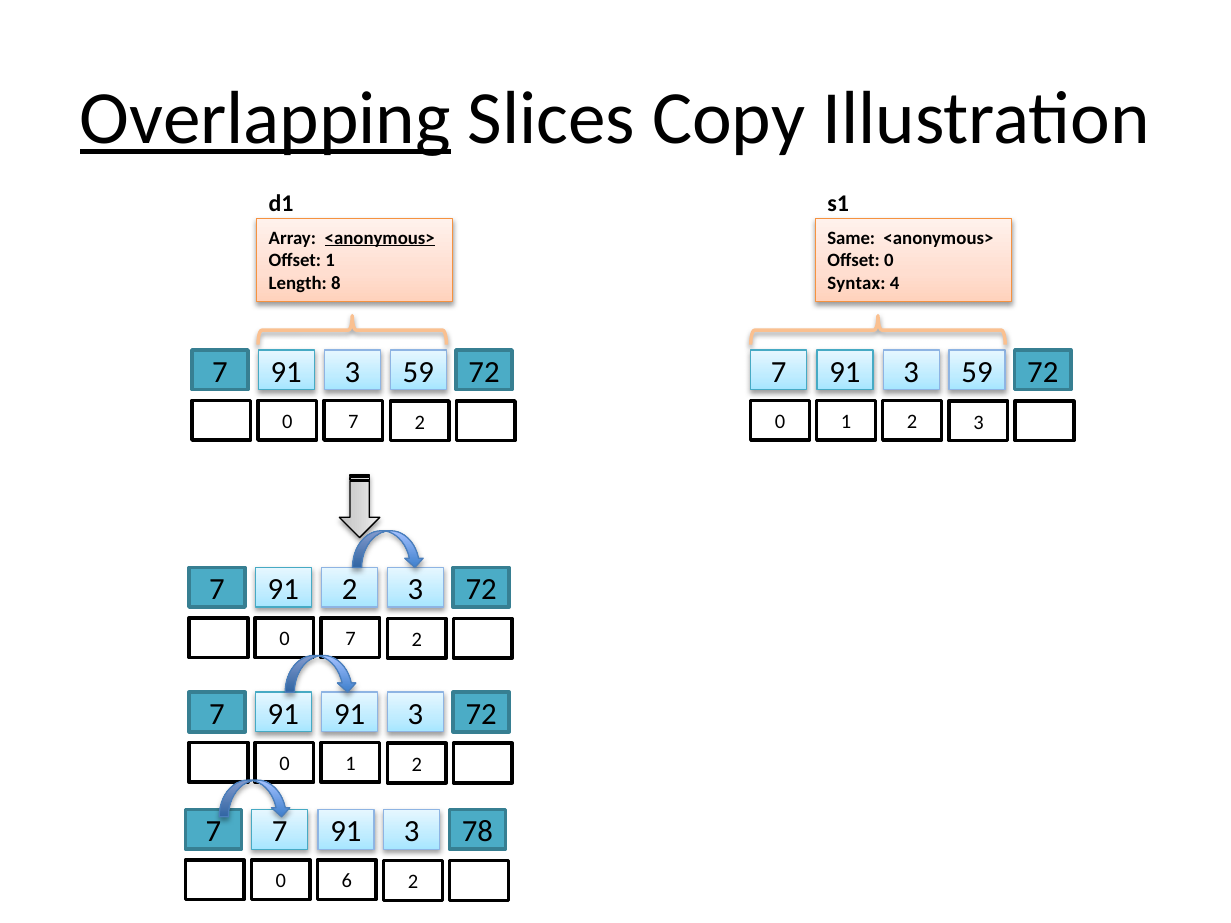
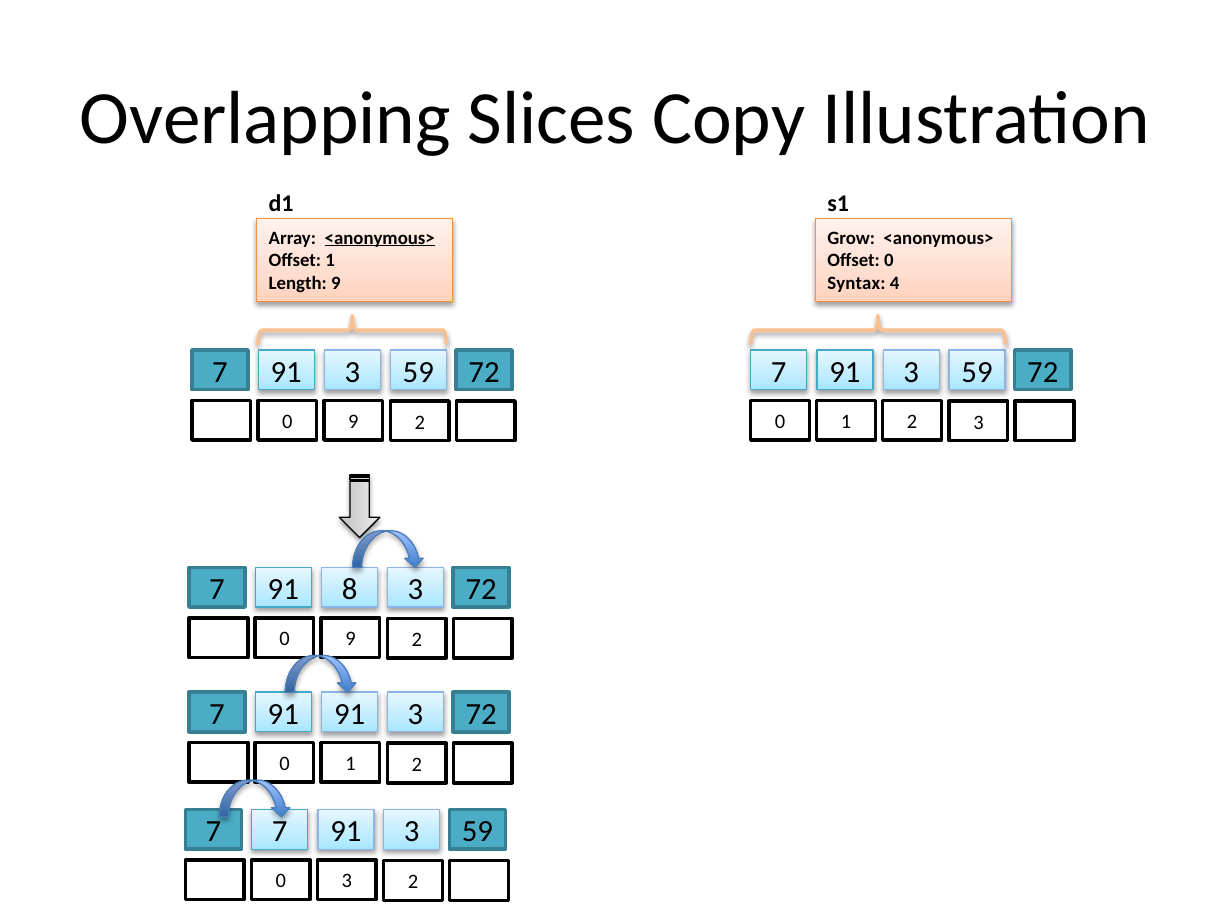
Overlapping underline: present -> none
Same: Same -> Grow
Length 8: 8 -> 9
7 at (353, 422): 7 -> 9
91 2: 2 -> 8
7 at (350, 639): 7 -> 9
78 at (477, 832): 78 -> 59
0 6: 6 -> 3
